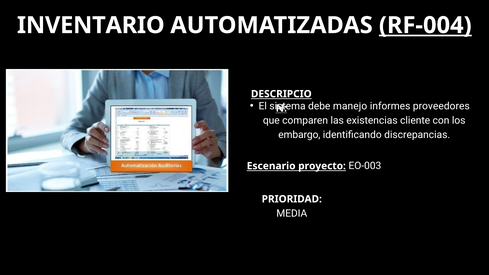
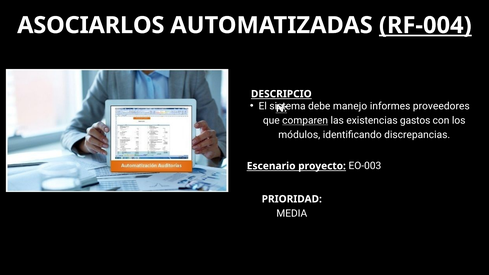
INVENTARIO: INVENTARIO -> ASOCIARLOS
comparen underline: none -> present
cliente: cliente -> gastos
embargo: embargo -> módulos
